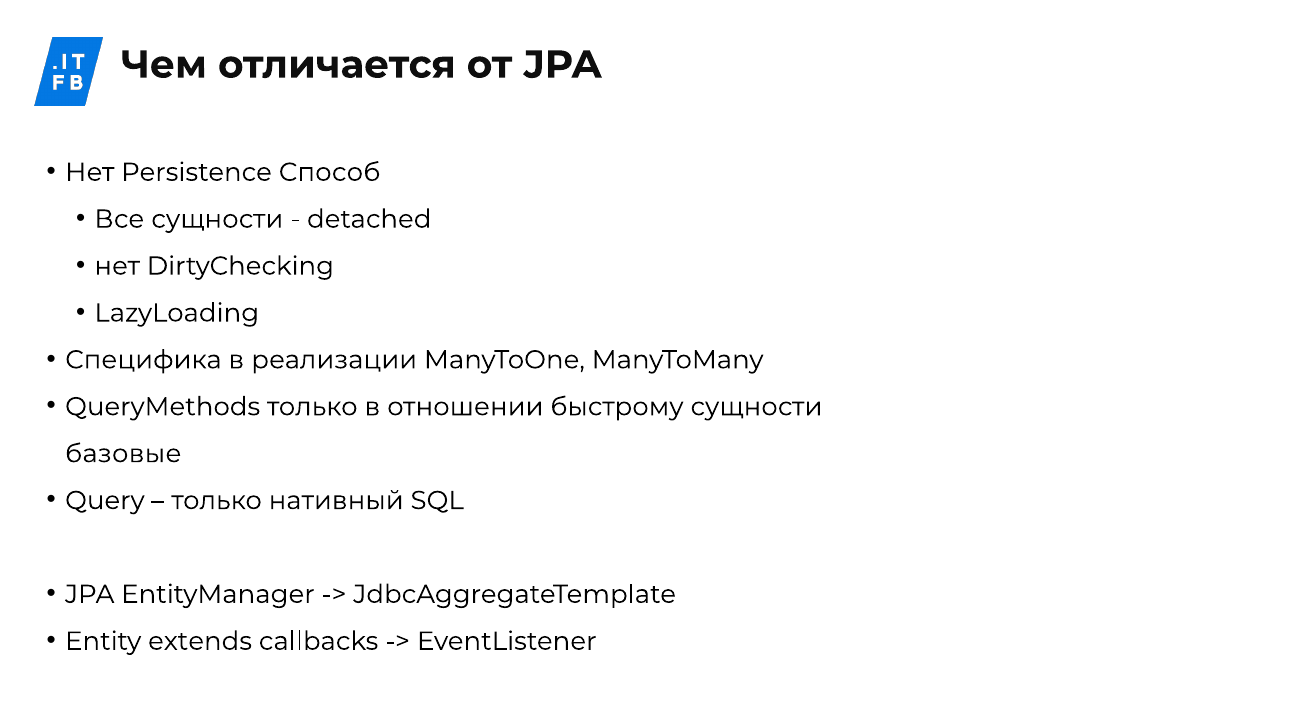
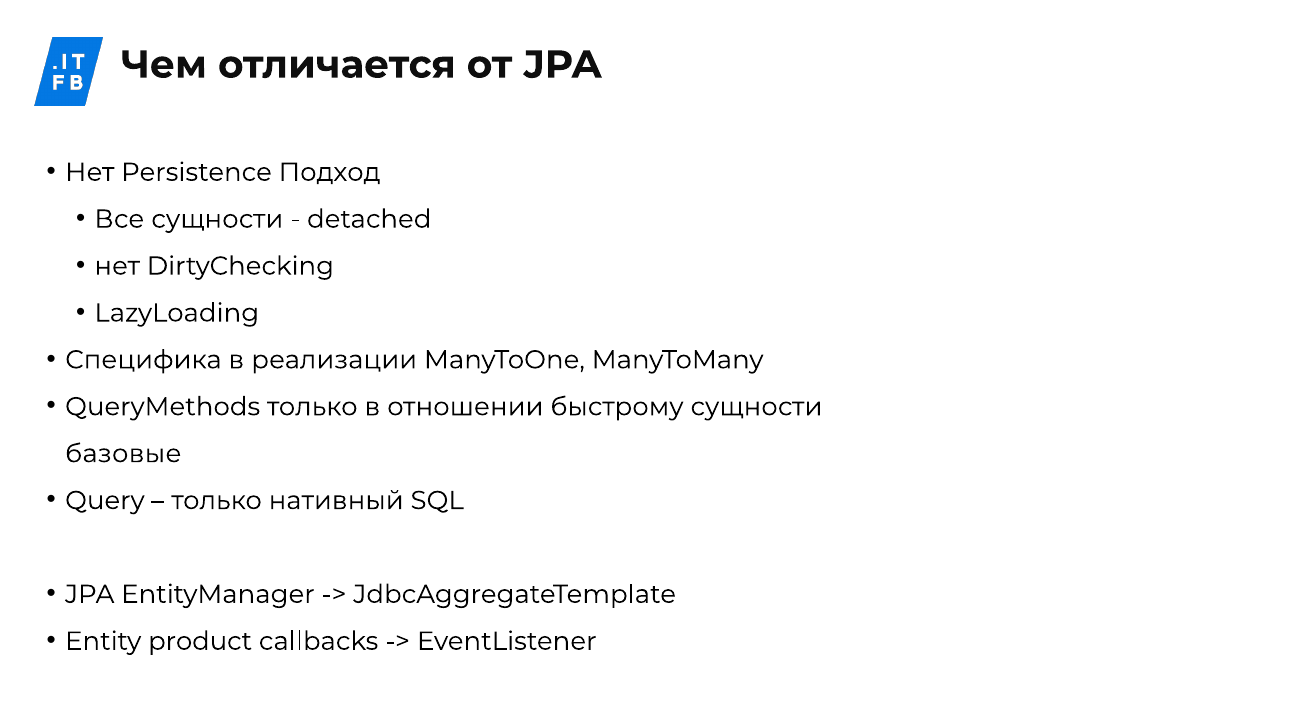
Способ: Способ -> Подход
extends: extends -> product
